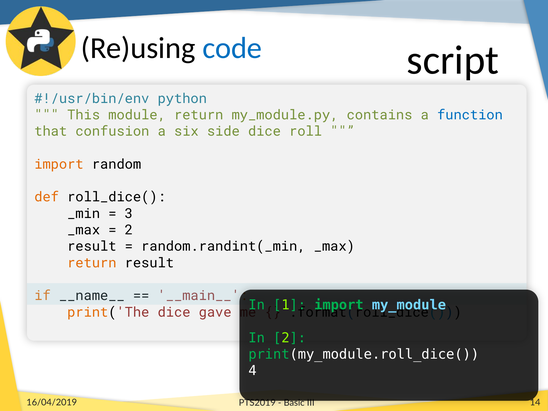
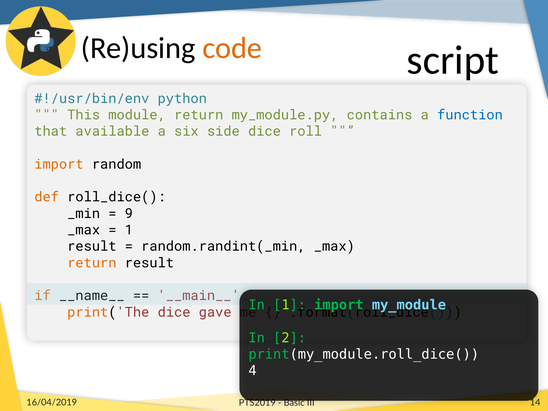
code colour: blue -> orange
confusion: confusion -> available
3: 3 -> 9
2 at (129, 230): 2 -> 1
